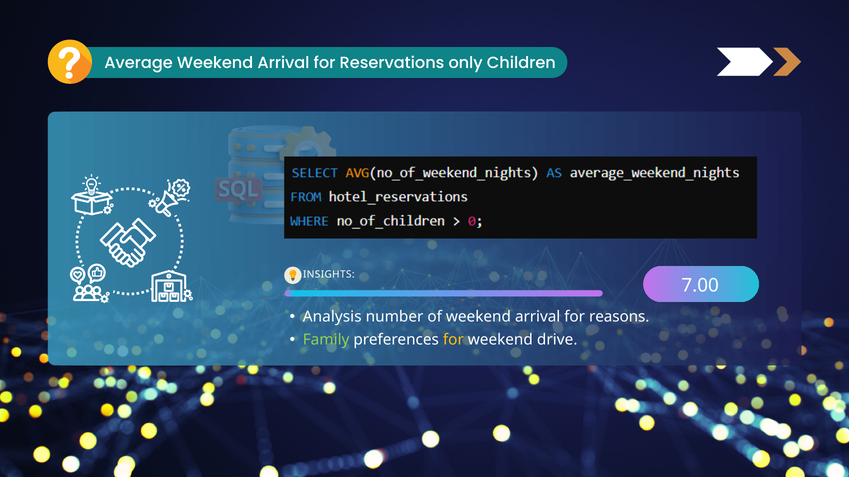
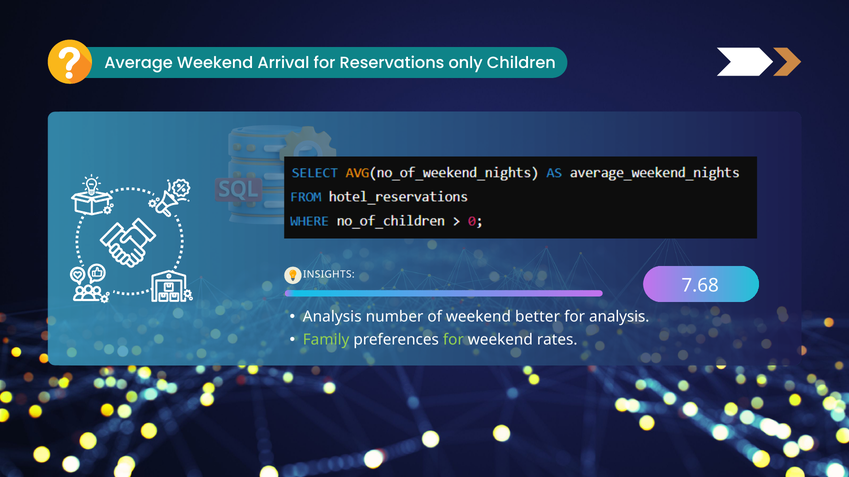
7.00: 7.00 -> 7.68
of weekend arrival: arrival -> better
for reasons: reasons -> analysis
for at (453, 340) colour: yellow -> light green
drive: drive -> rates
